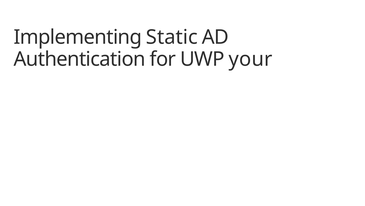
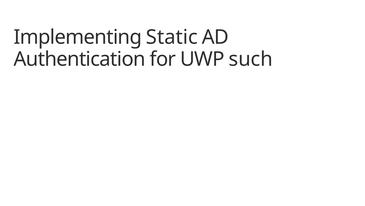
your: your -> such
